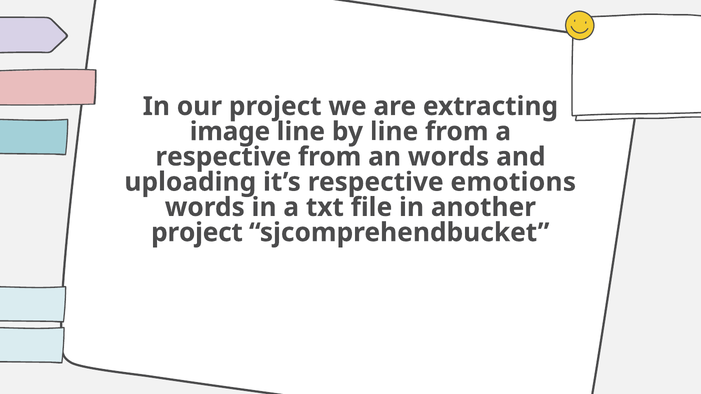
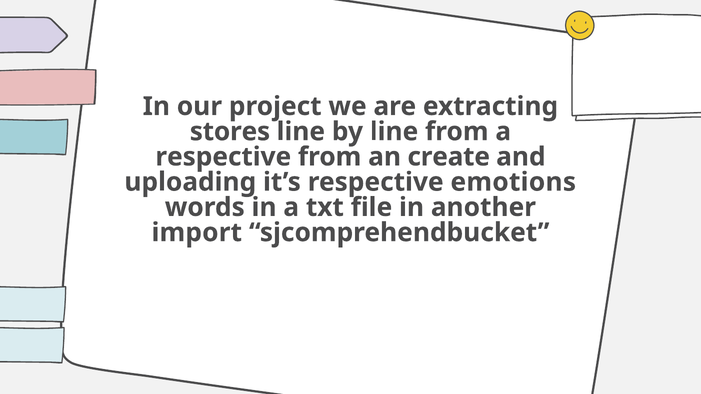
image: image -> stores
an words: words -> create
project at (197, 233): project -> import
